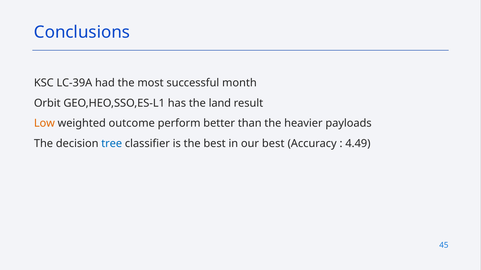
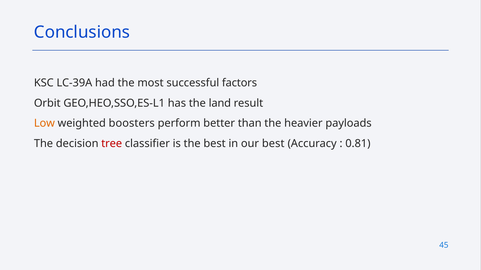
month: month -> factors
outcome: outcome -> boosters
tree colour: blue -> red
4.49: 4.49 -> 0.81
